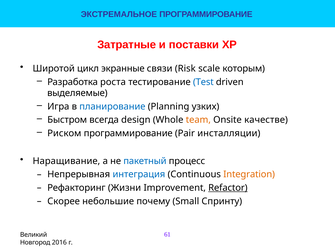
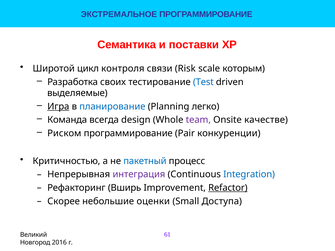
Затратные: Затратные -> Семантика
экранные: экранные -> контроля
роста: роста -> своих
Игра underline: none -> present
узких: узких -> легко
Быстром: Быстром -> Команда
team colour: orange -> purple
инсталляции: инсталляции -> конкуренции
Наращивание: Наращивание -> Критичностью
интеграция colour: blue -> purple
Integration colour: orange -> blue
Жизни: Жизни -> Вширь
почему: почему -> оценки
Спринту: Спринту -> Доступа
